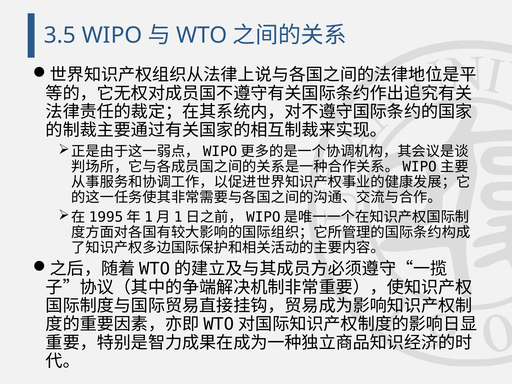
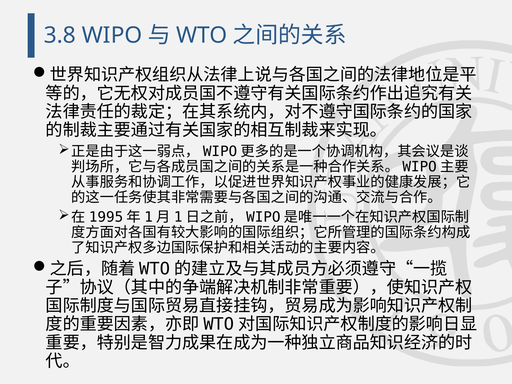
3.5: 3.5 -> 3.8
